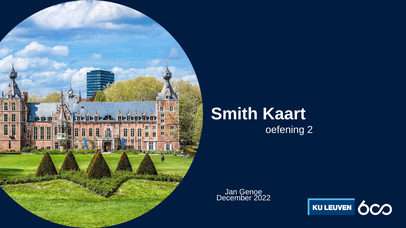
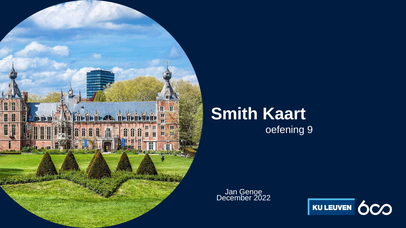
2: 2 -> 9
